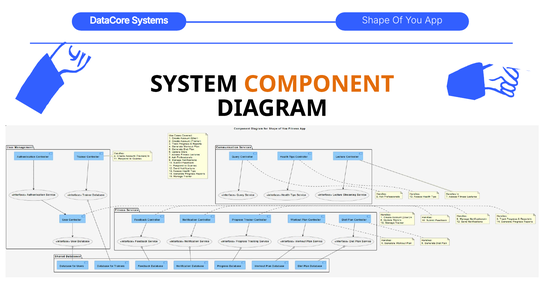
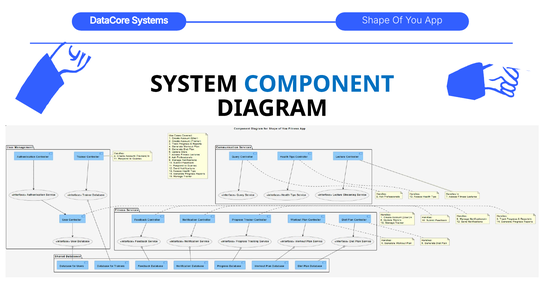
COMPONENT colour: orange -> blue
